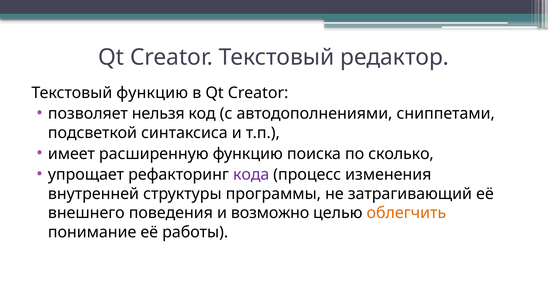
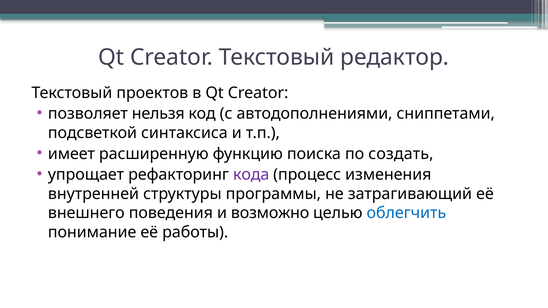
Текстовый функцию: функцию -> проектов
сколько: сколько -> создать
облегчить colour: orange -> blue
